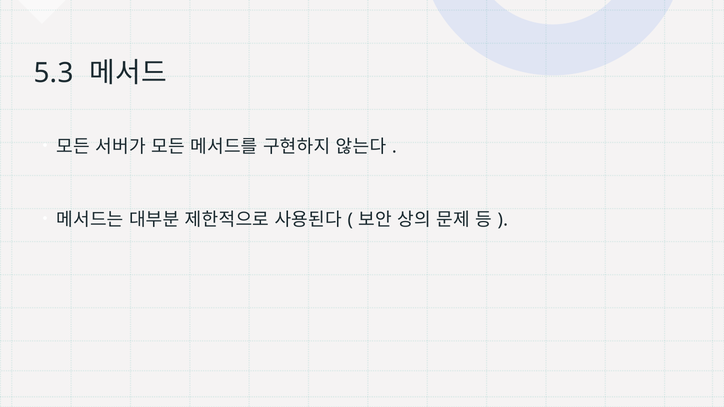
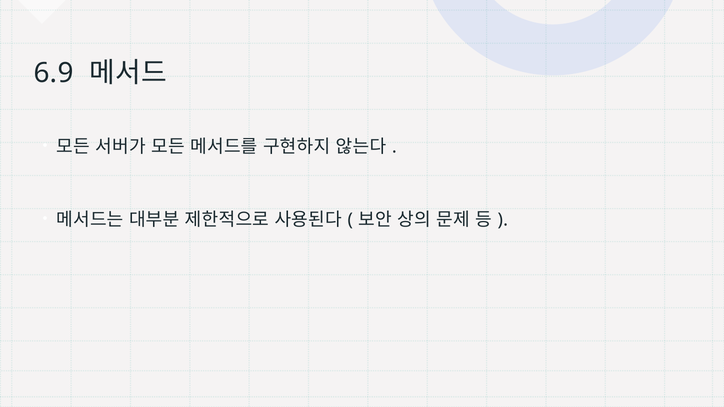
5.3: 5.3 -> 6.9
